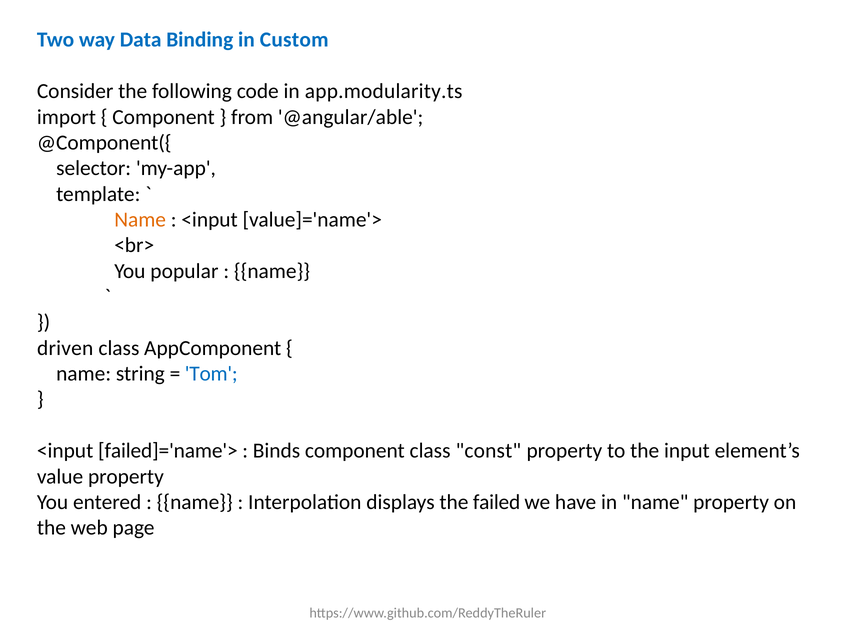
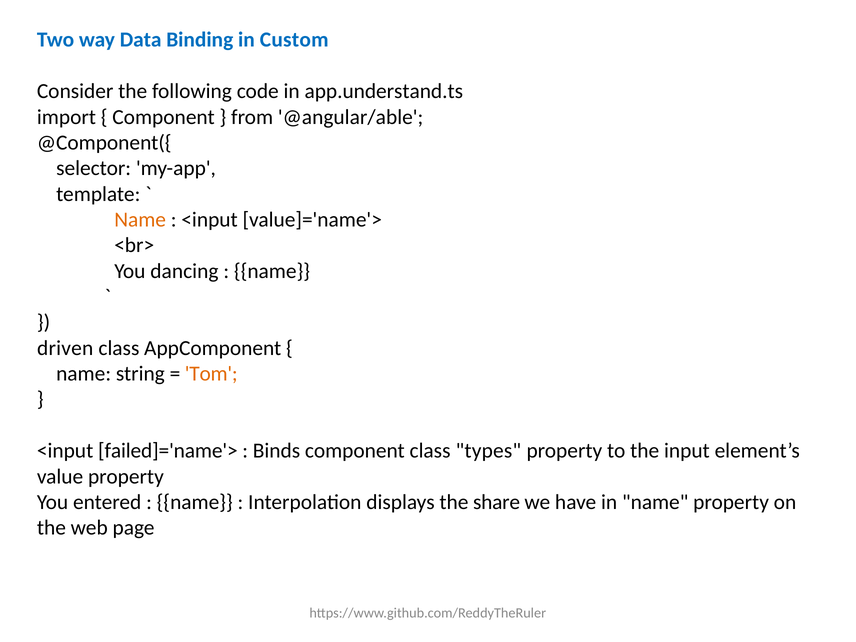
app.modularity.ts: app.modularity.ts -> app.understand.ts
popular: popular -> dancing
Tom colour: blue -> orange
const: const -> types
failed: failed -> share
